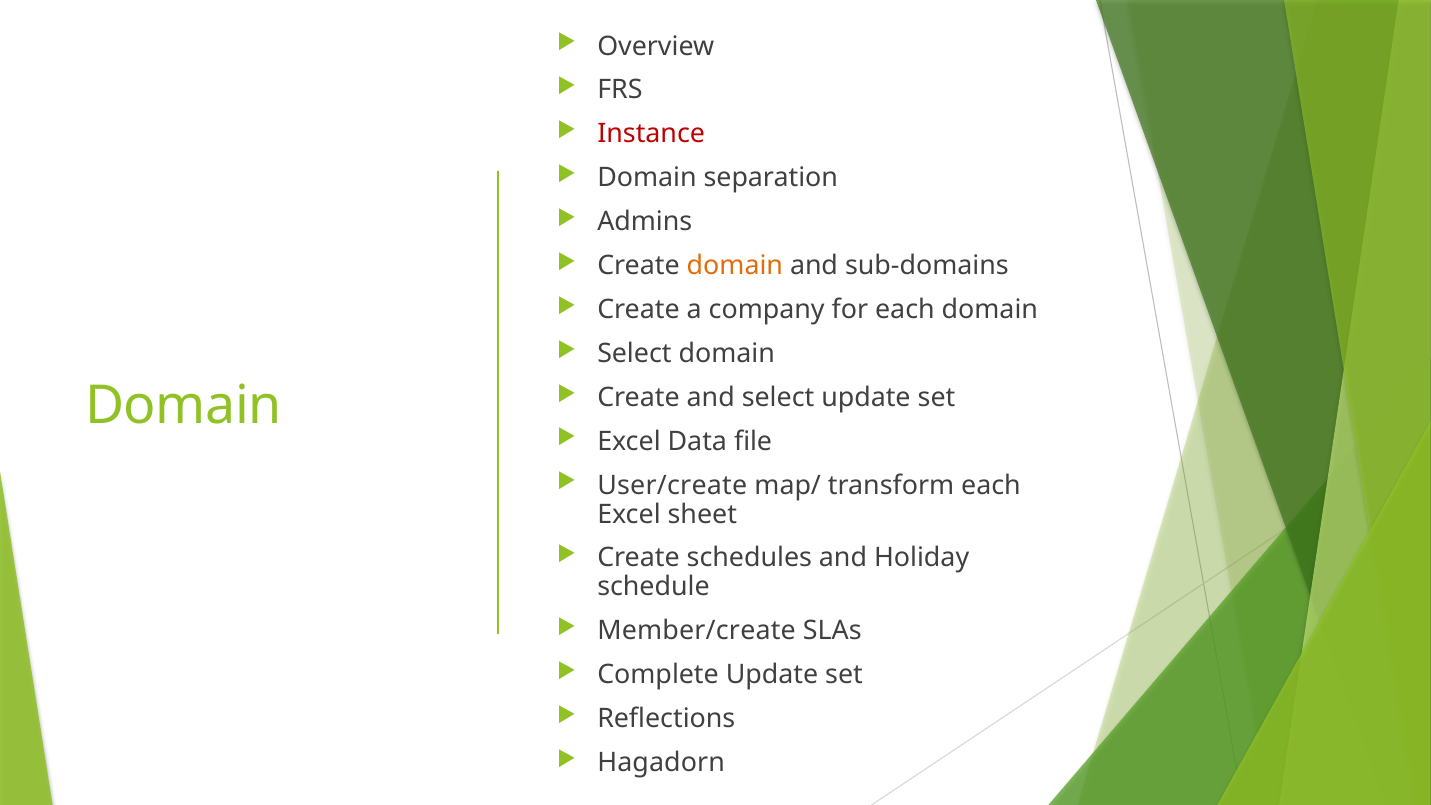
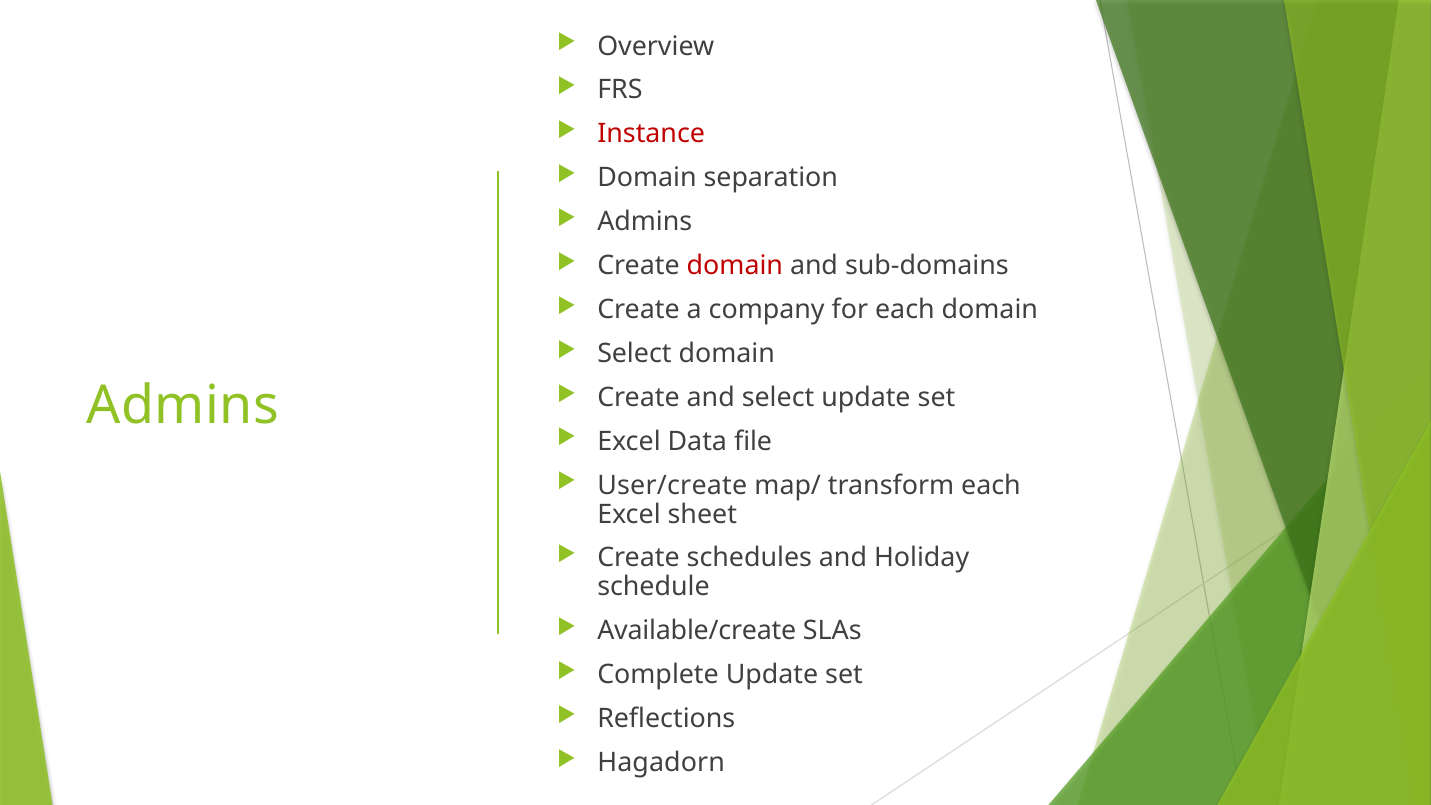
domain at (735, 266) colour: orange -> red
Domain at (183, 406): Domain -> Admins
Member/create: Member/create -> Available/create
